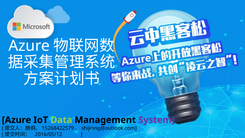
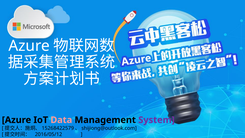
Data colour: light green -> pink
